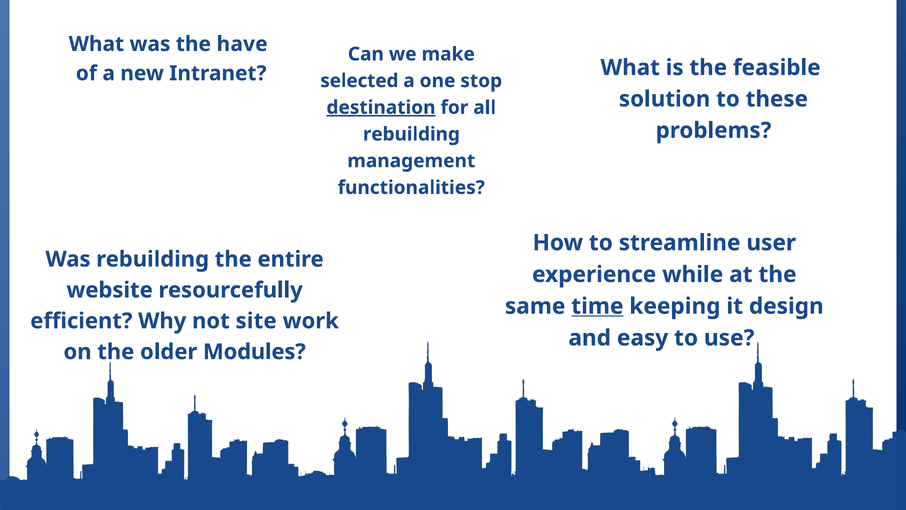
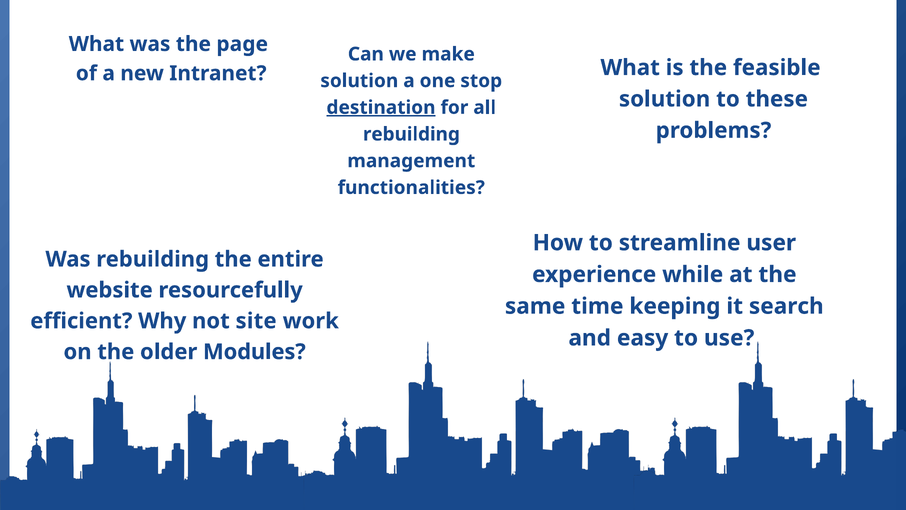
have: have -> page
selected at (359, 81): selected -> solution
time underline: present -> none
design: design -> search
